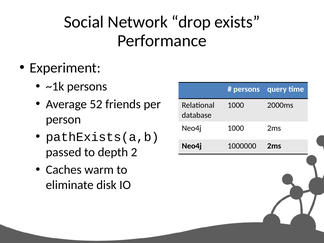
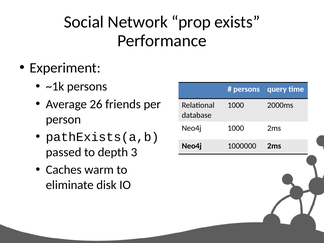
drop: drop -> prop
52: 52 -> 26
2: 2 -> 3
